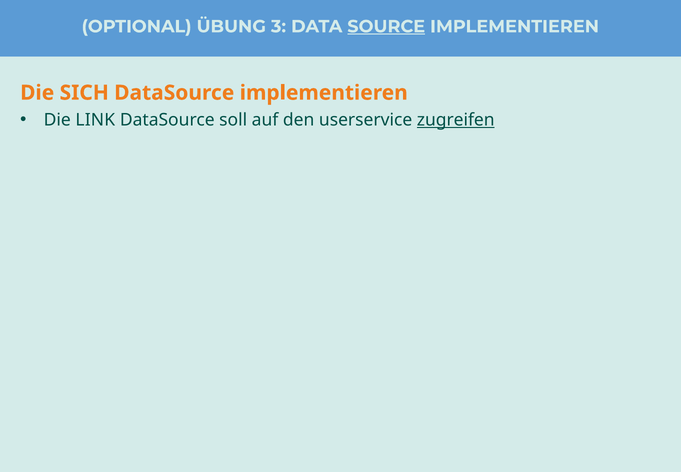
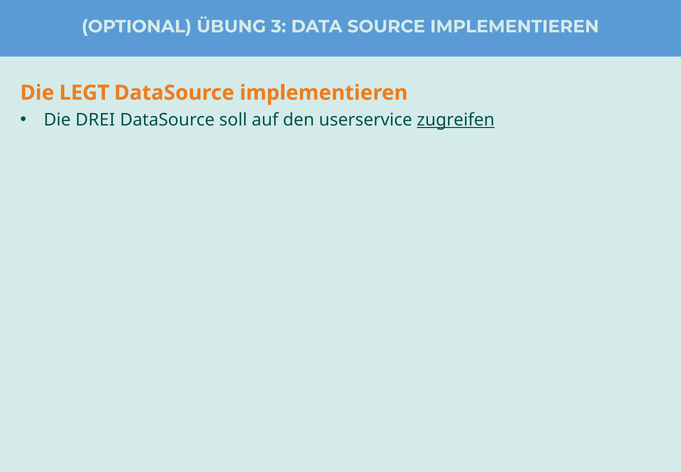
SOURCE underline: present -> none
SICH: SICH -> LEGT
LINK: LINK -> DREI
